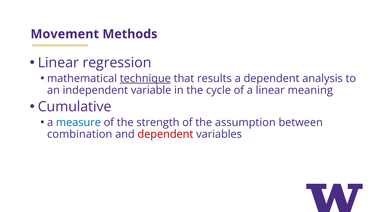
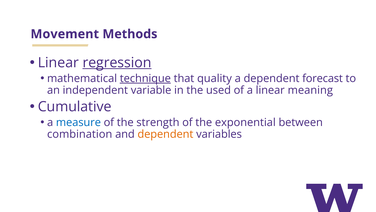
regression underline: none -> present
results: results -> quality
analysis: analysis -> forecast
cycle: cycle -> used
assumption: assumption -> exponential
dependent at (165, 134) colour: red -> orange
